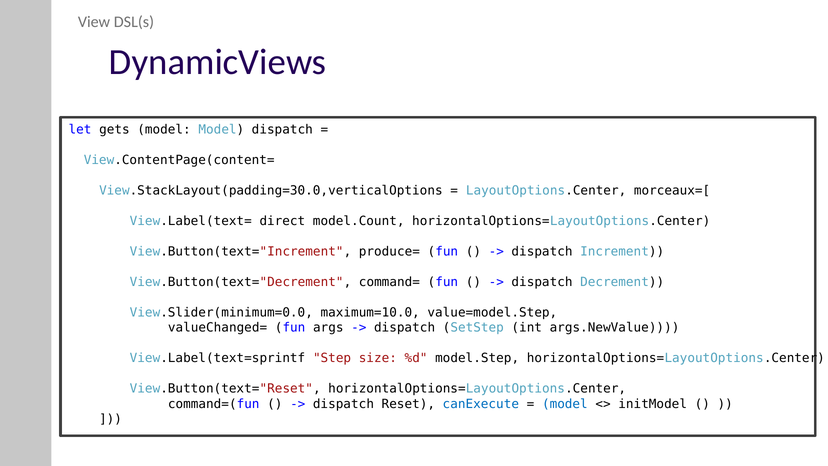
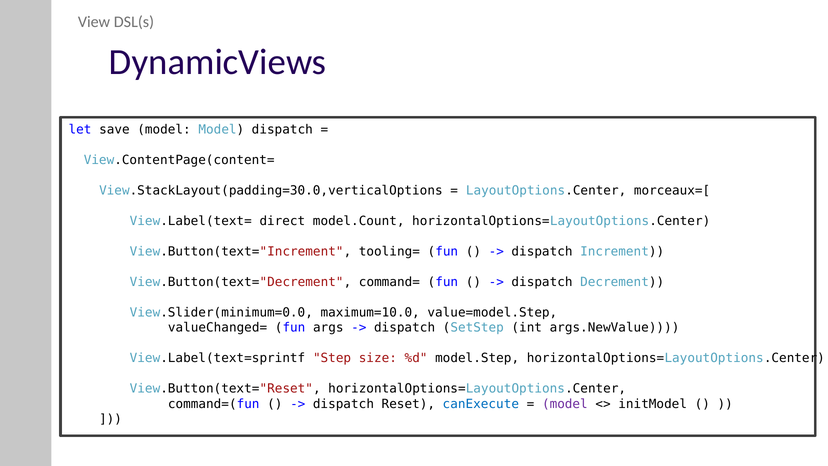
gets: gets -> save
produce=: produce= -> tooling=
model at (565, 404) colour: blue -> purple
